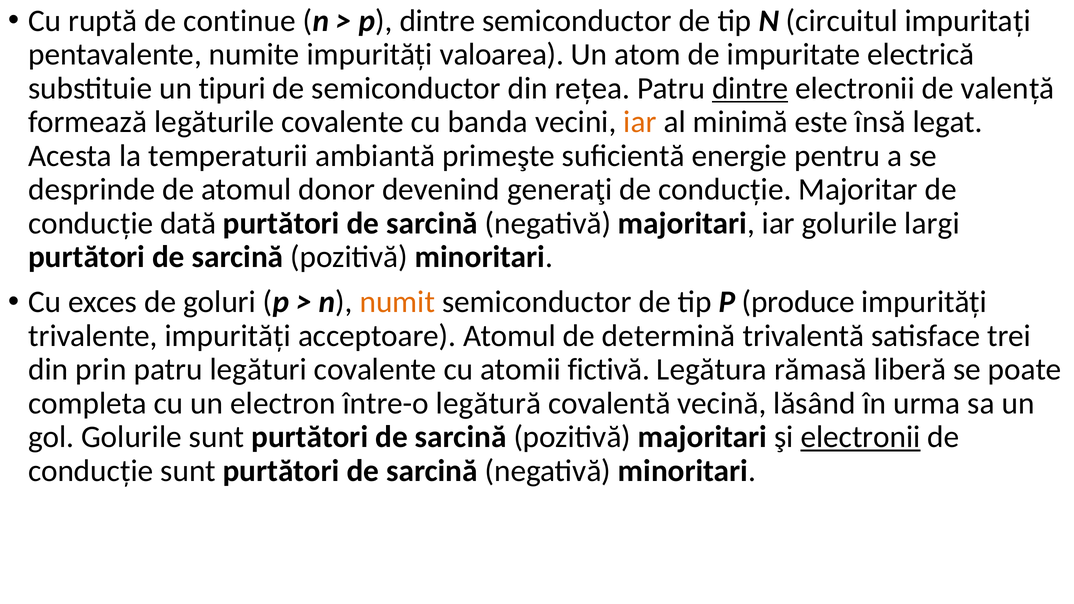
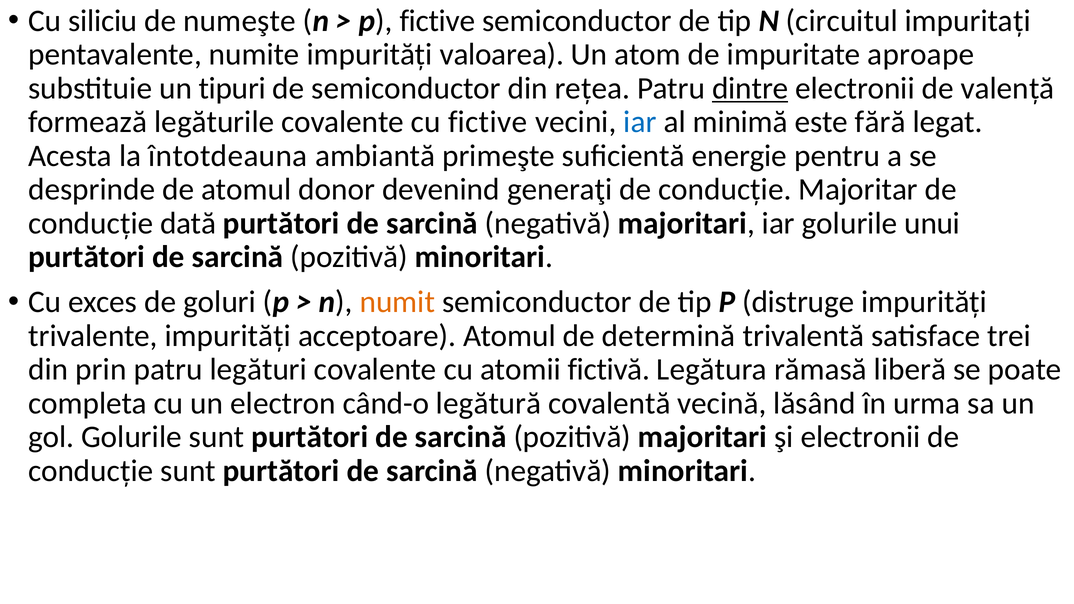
ruptă: ruptă -> siliciu
continue: continue -> numeşte
p dintre: dintre -> fictive
electrică: electrică -> aproape
cu banda: banda -> fictive
iar at (640, 122) colour: orange -> blue
însă: însă -> fără
temperaturii: temperaturii -> întotdeauna
largi: largi -> unui
produce: produce -> distruge
între-o: între-o -> când-o
electronii at (861, 437) underline: present -> none
